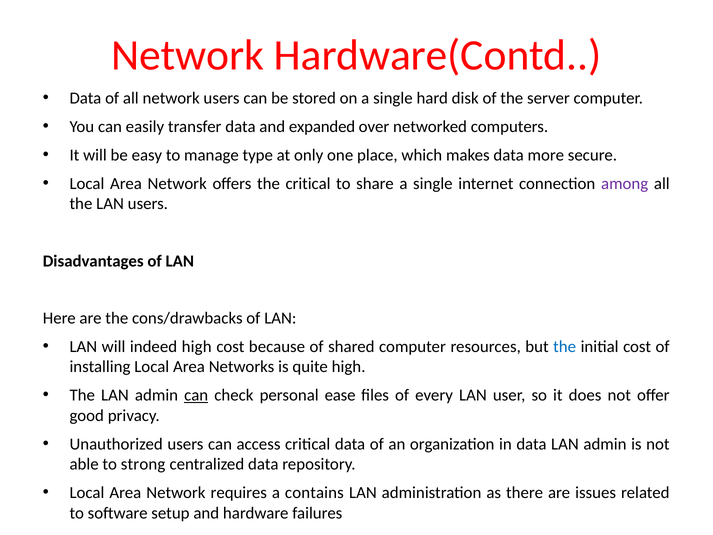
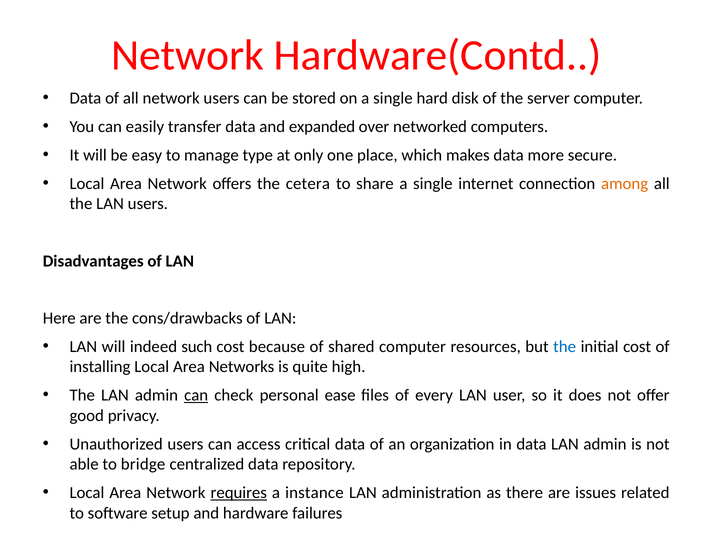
the critical: critical -> cetera
among colour: purple -> orange
indeed high: high -> such
strong: strong -> bridge
requires underline: none -> present
contains: contains -> instance
